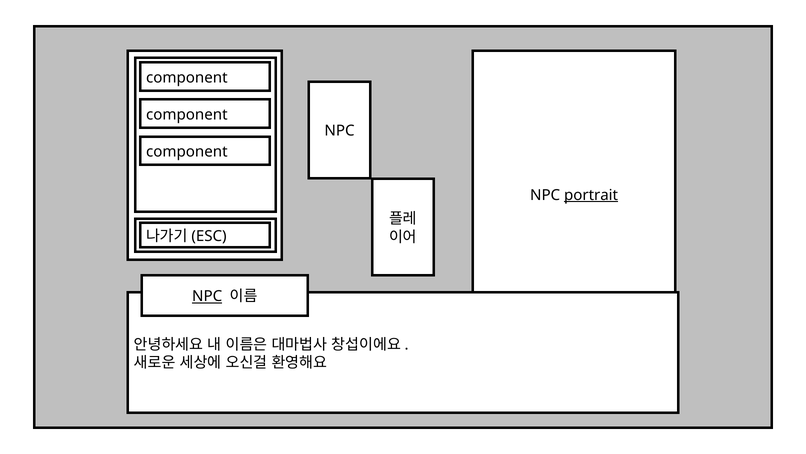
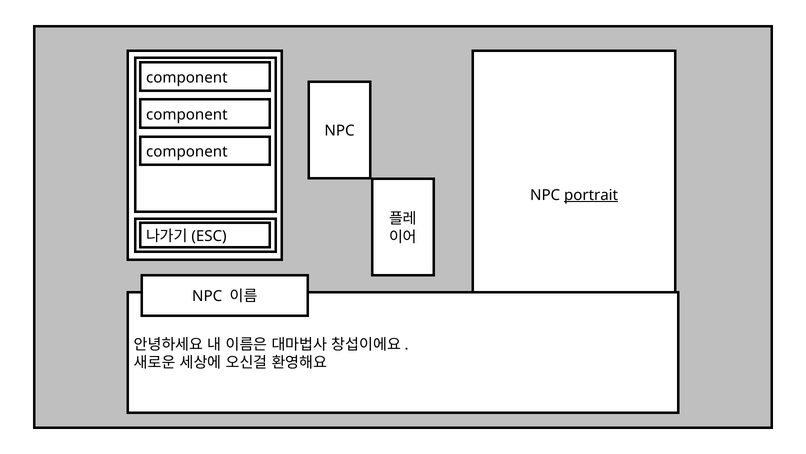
NPC at (207, 296) underline: present -> none
